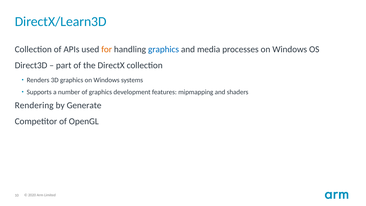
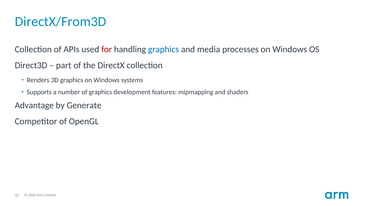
DirectX/Learn3D: DirectX/Learn3D -> DirectX/From3D
for colour: orange -> red
Rendering: Rendering -> Advantage
